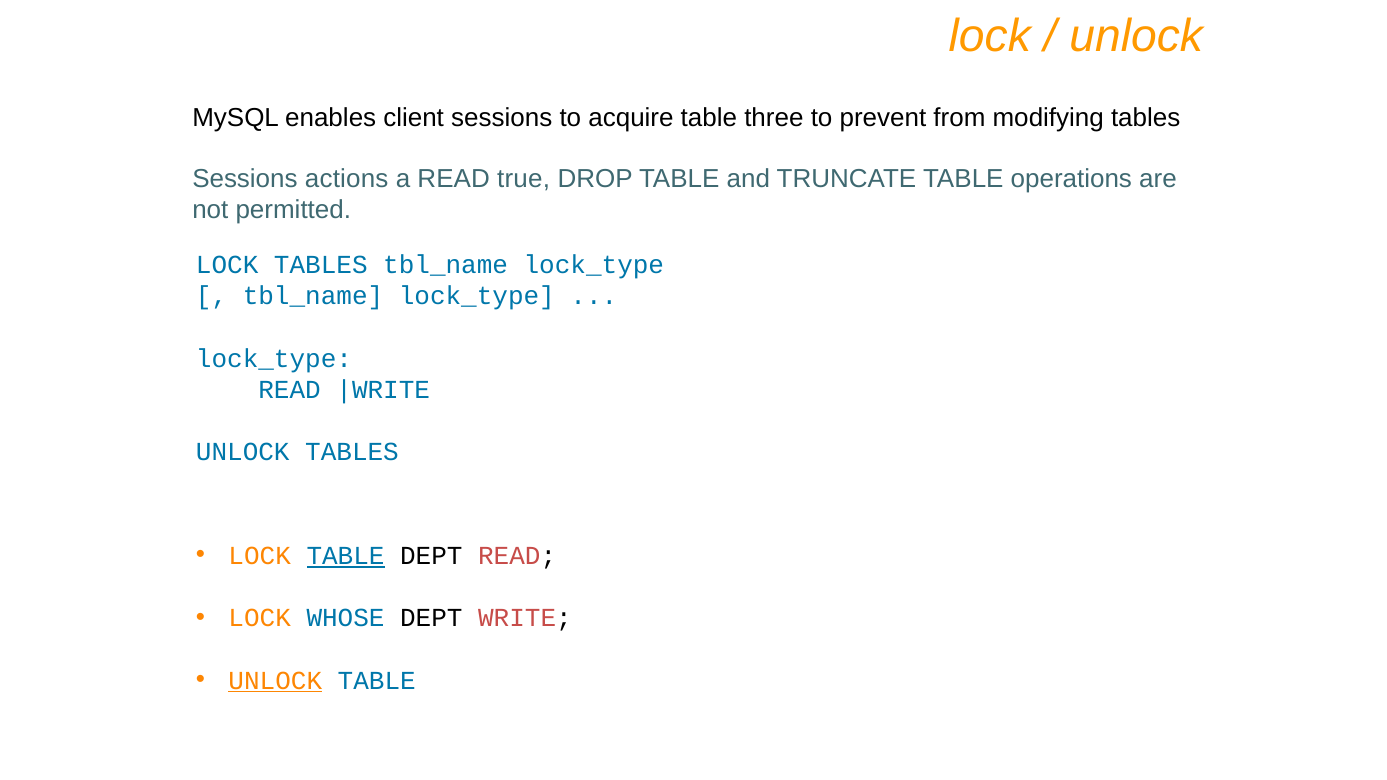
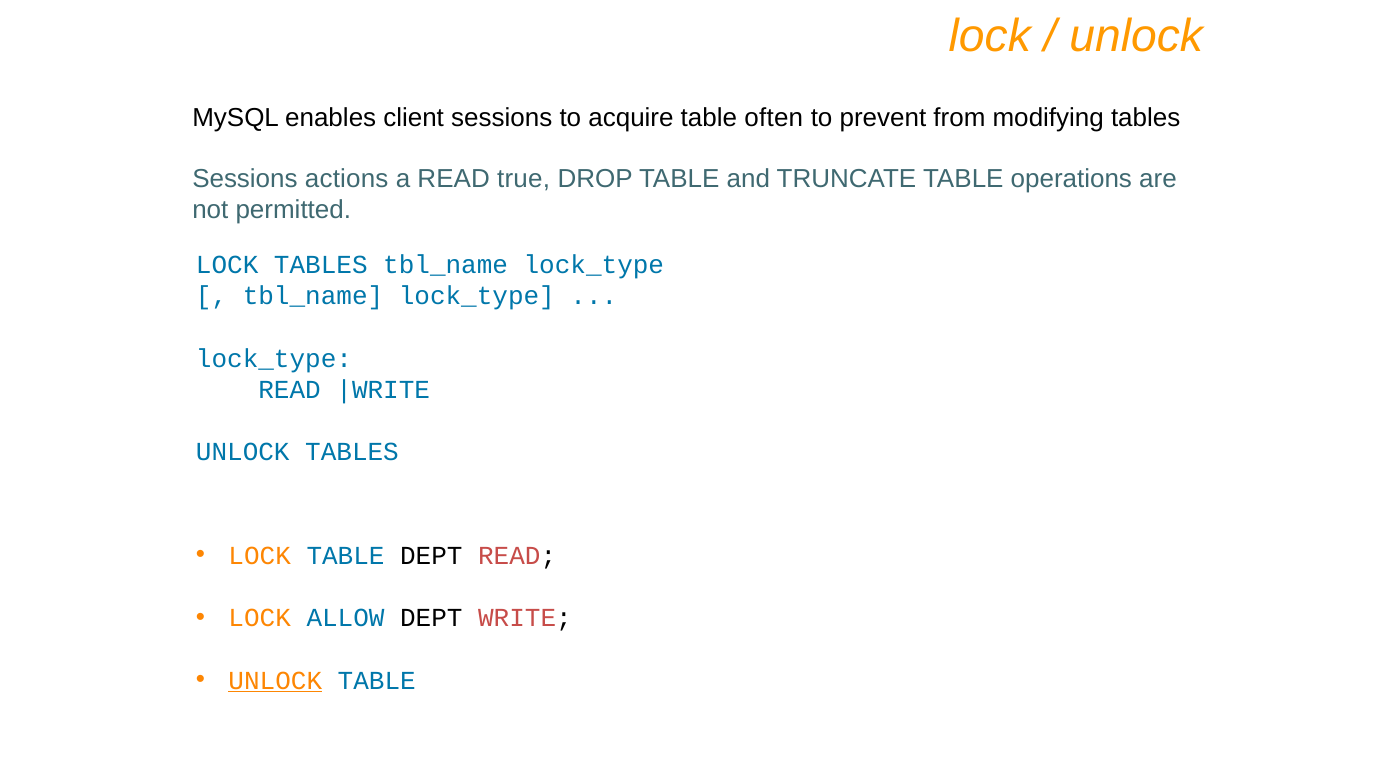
three: three -> often
TABLE at (346, 556) underline: present -> none
WHOSE: WHOSE -> ALLOW
